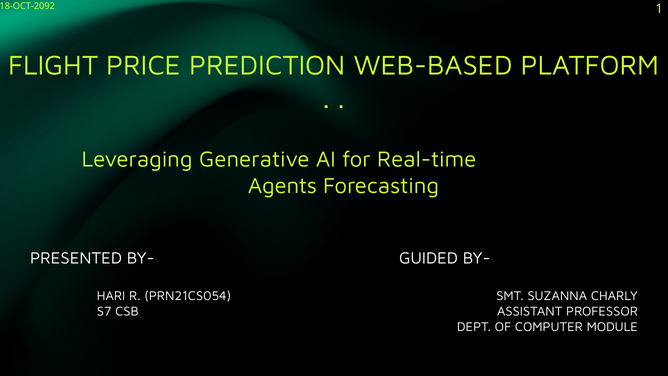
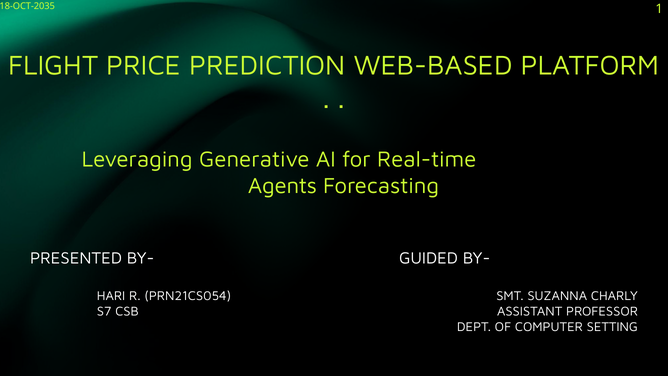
18-OCT-2092: 18-OCT-2092 -> 18-OCT-2035
MODULE: MODULE -> SETTING
